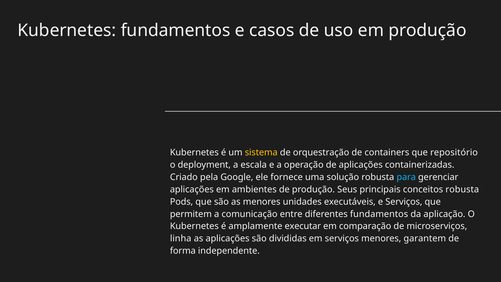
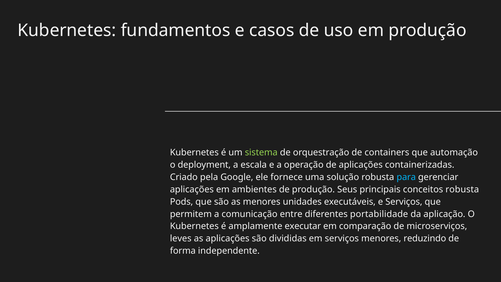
sistema colour: yellow -> light green
repositório: repositório -> automação
diferentes fundamentos: fundamentos -> portabilidade
linha: linha -> leves
garantem: garantem -> reduzindo
